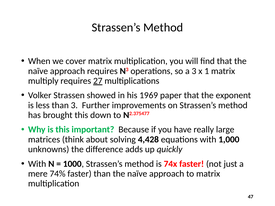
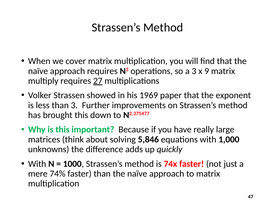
1: 1 -> 9
4,428: 4,428 -> 5,846
